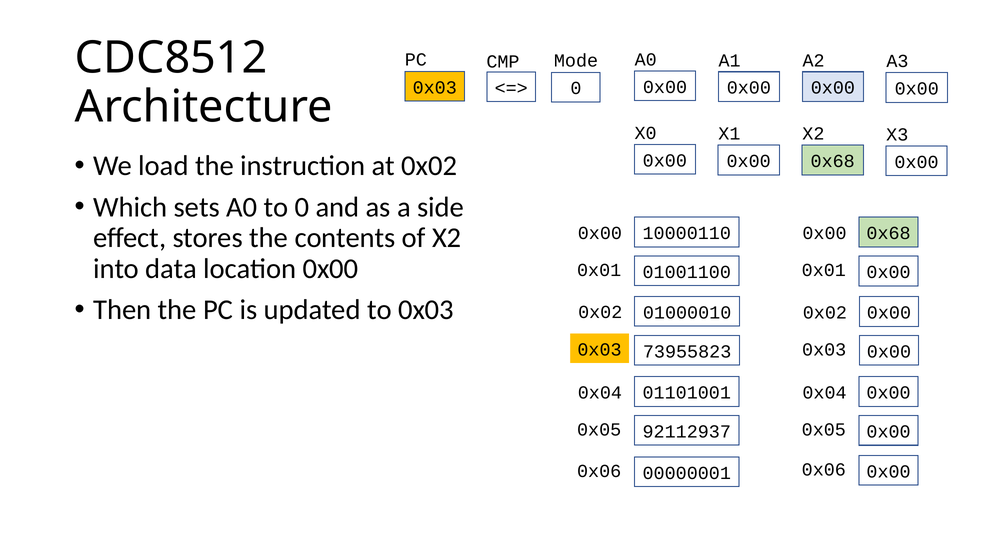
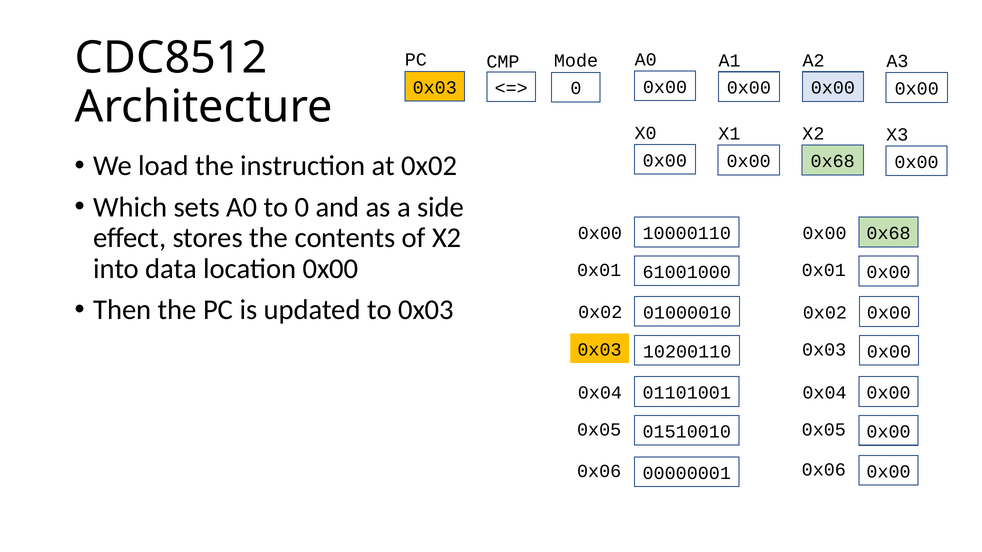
01001100: 01001100 -> 61001000
73955823: 73955823 -> 10200110
92112937: 92112937 -> 01510010
